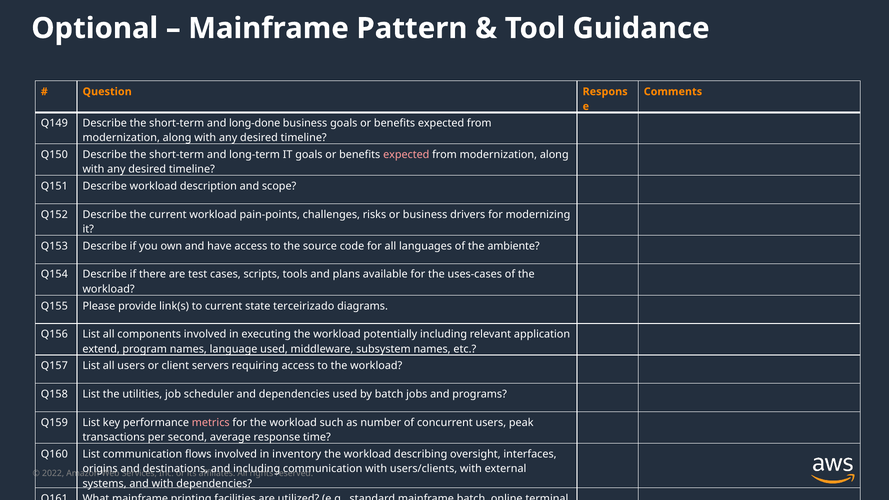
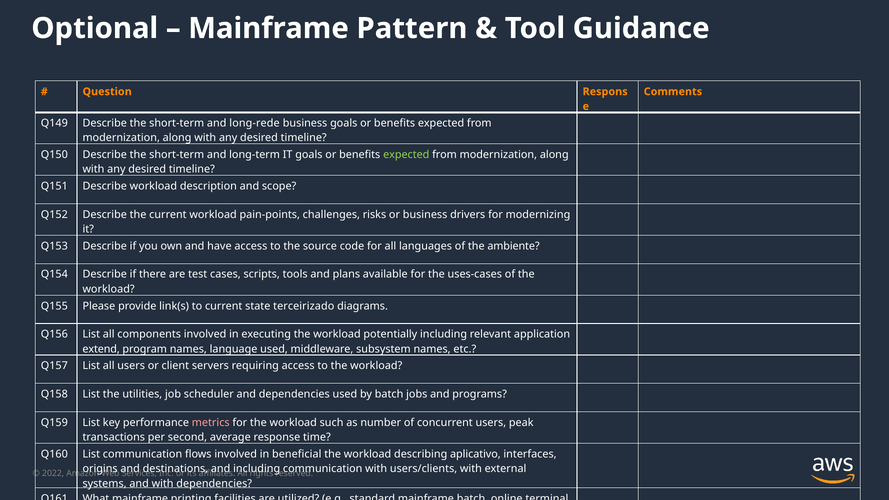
long-done: long-done -> long-rede
expected at (406, 155) colour: pink -> light green
inventory: inventory -> beneficial
oversight: oversight -> aplicativo
